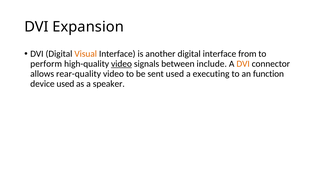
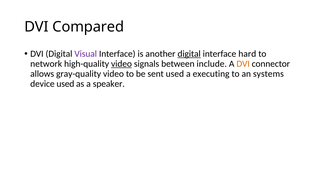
Expansion: Expansion -> Compared
Visual colour: orange -> purple
digital at (189, 54) underline: none -> present
from: from -> hard
perform: perform -> network
rear-quality: rear-quality -> gray-quality
function: function -> systems
